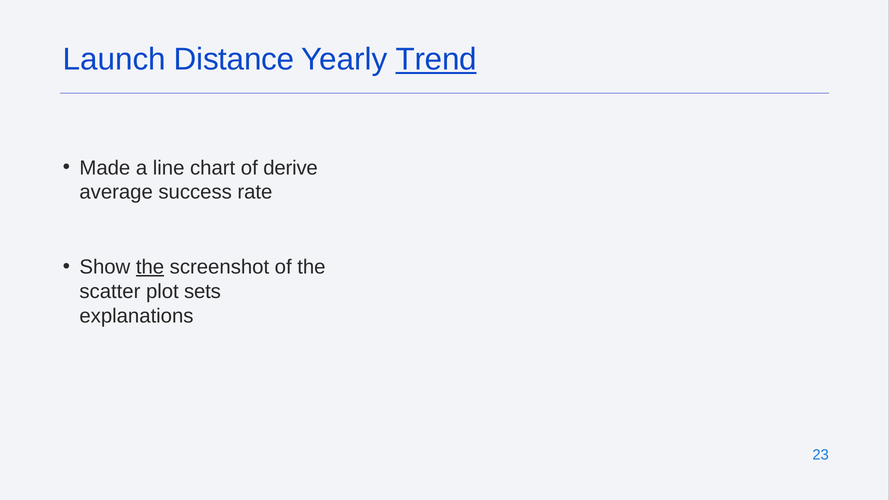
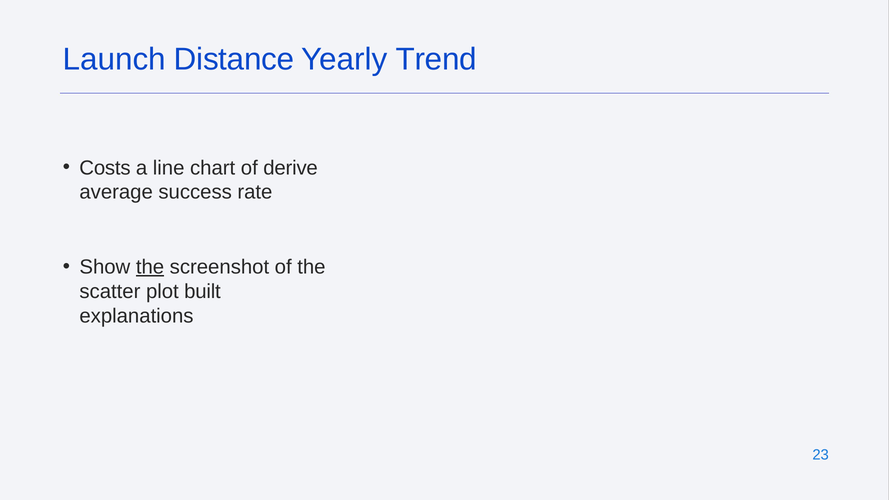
Trend underline: present -> none
Made: Made -> Costs
sets: sets -> built
